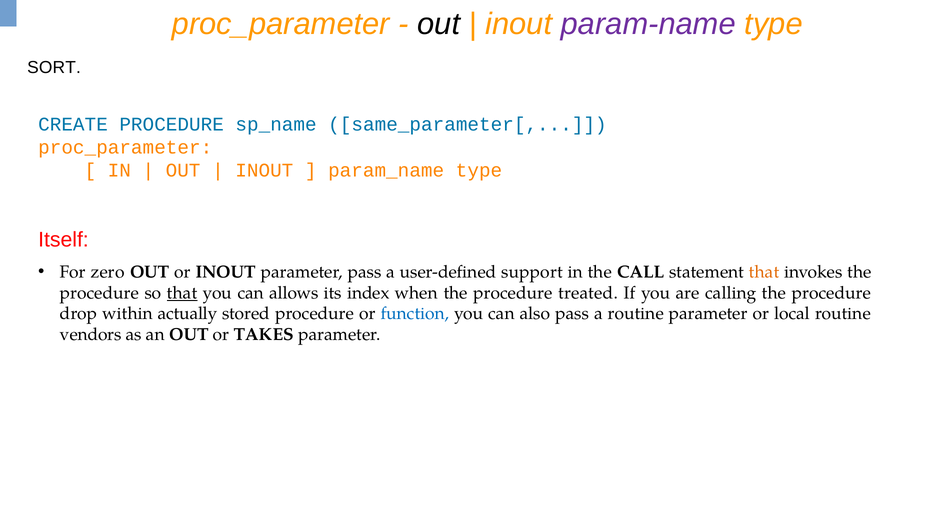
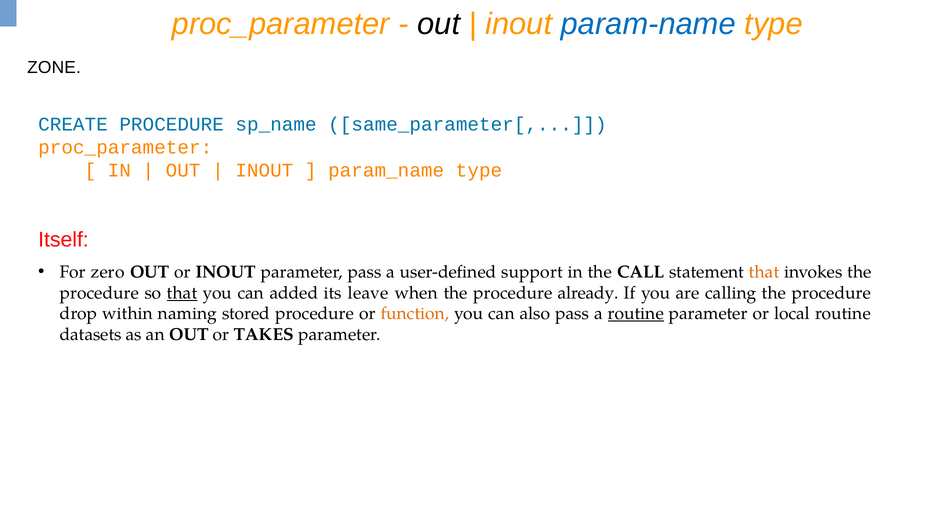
param-name colour: purple -> blue
SORT: SORT -> ZONE
allows: allows -> added
index: index -> leave
treated: treated -> already
actually: actually -> naming
function colour: blue -> orange
routine at (636, 314) underline: none -> present
vendors: vendors -> datasets
